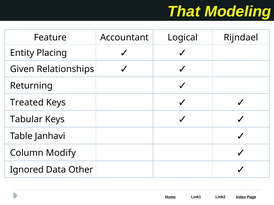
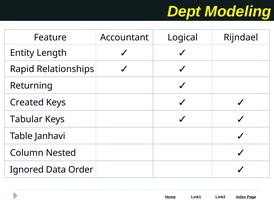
That: That -> Dept
Placing: Placing -> Length
Given: Given -> Rapid
Treated: Treated -> Created
Modify: Modify -> Nested
Other: Other -> Order
